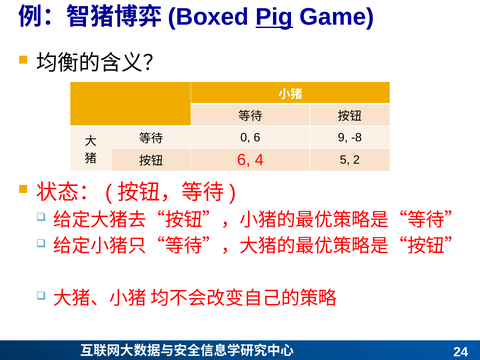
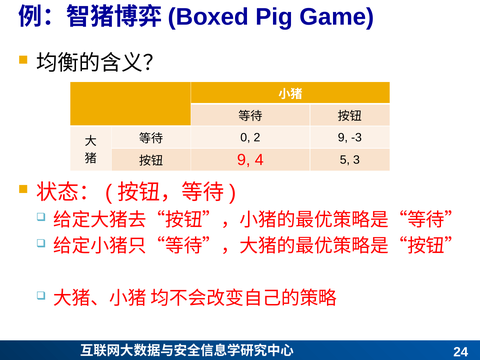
Pig underline: present -> none
0 6: 6 -> 2
-8: -8 -> -3
6 at (244, 160): 6 -> 9
2: 2 -> 3
